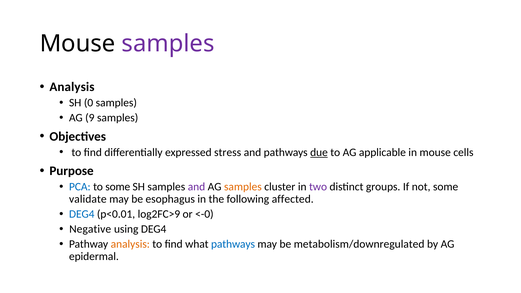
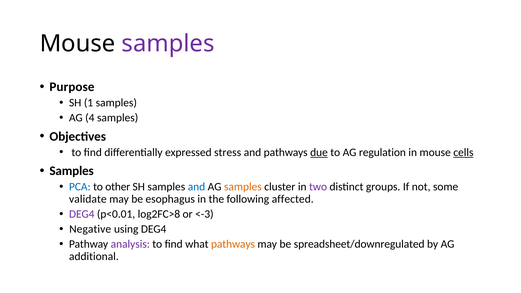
Analysis at (72, 87): Analysis -> Purpose
0: 0 -> 1
9: 9 -> 4
applicable: applicable -> regulation
cells underline: none -> present
Purpose at (72, 171): Purpose -> Samples
to some: some -> other
and at (196, 187) colour: purple -> blue
DEG4 at (82, 214) colour: blue -> purple
log2FC>9: log2FC>9 -> log2FC>8
<-0: <-0 -> <-3
analysis at (130, 244) colour: orange -> purple
pathways at (233, 244) colour: blue -> orange
metabolism/downregulated: metabolism/downregulated -> spreadsheet/downregulated
epidermal: epidermal -> additional
